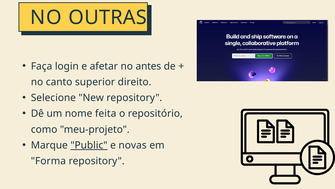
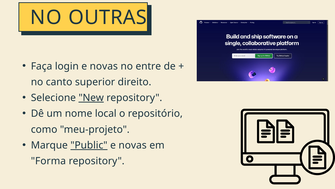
login e afetar: afetar -> novas
antes: antes -> entre
New underline: none -> present
feita: feita -> local
